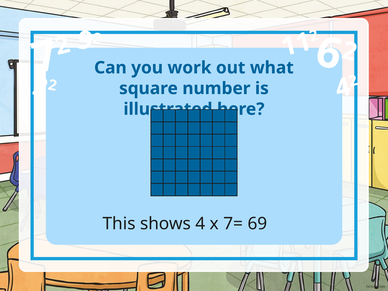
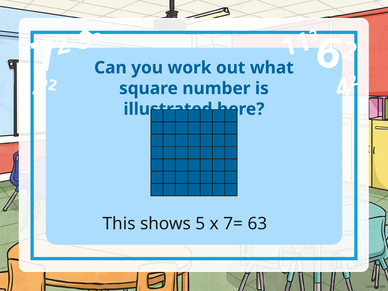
4 at (200, 224): 4 -> 5
69: 69 -> 63
